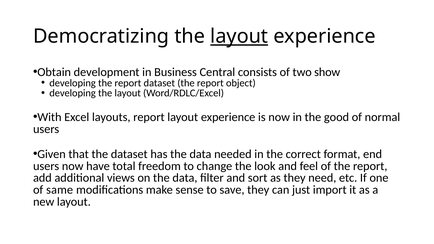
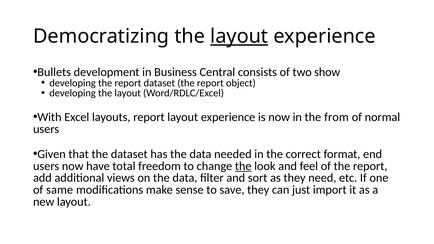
Obtain: Obtain -> Bullets
good: good -> from
the at (243, 166) underline: none -> present
